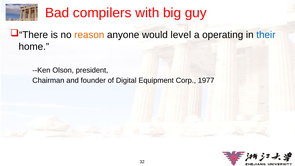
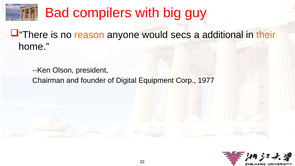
level: level -> secs
operating: operating -> additional
their colour: blue -> orange
